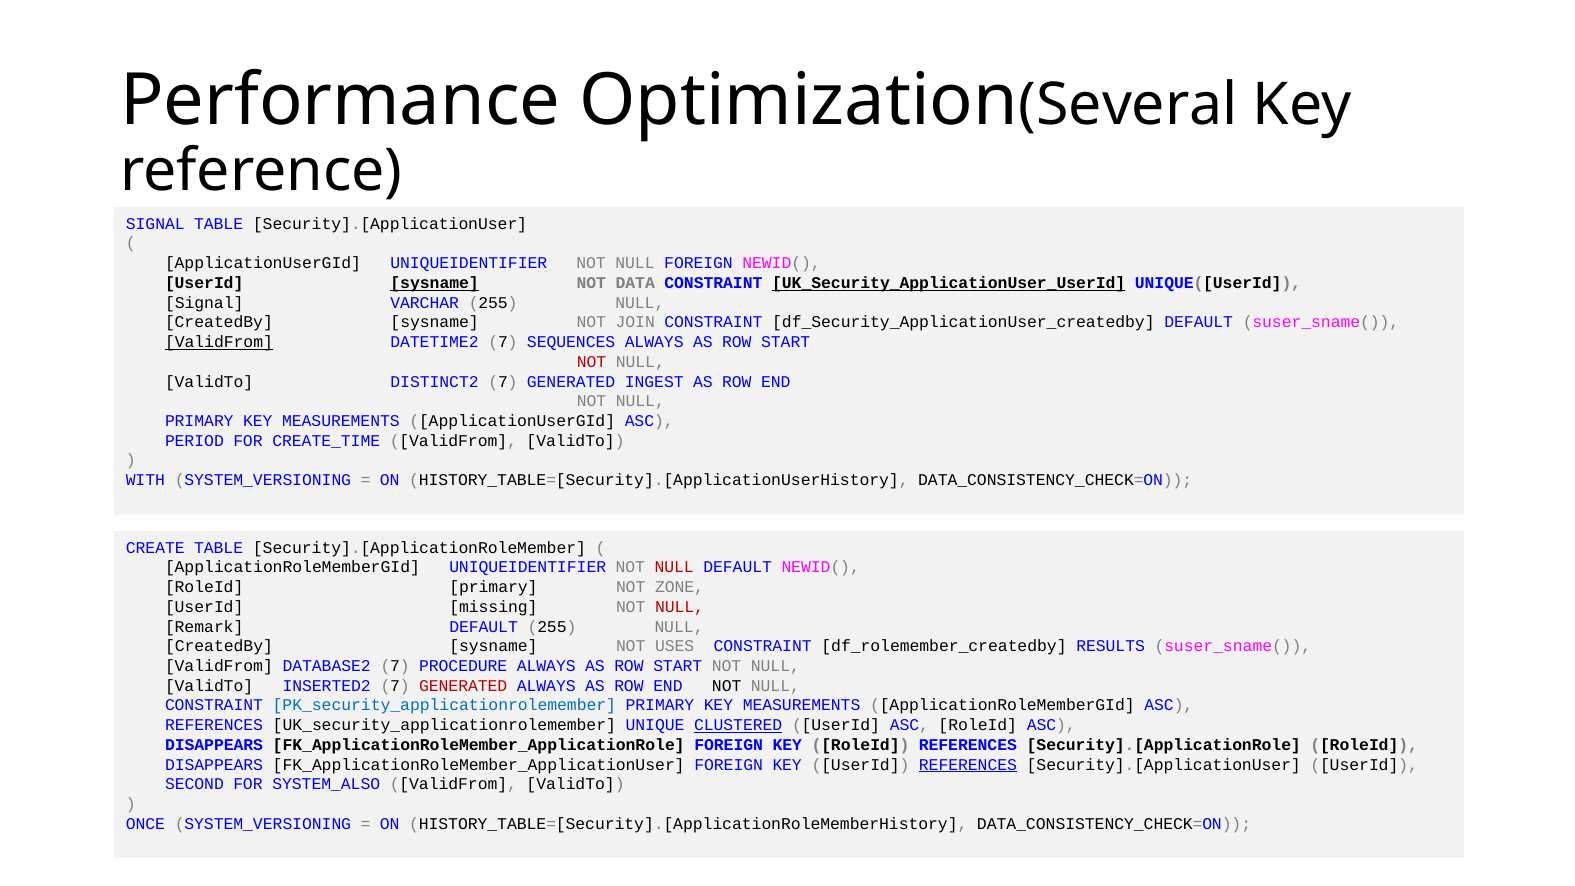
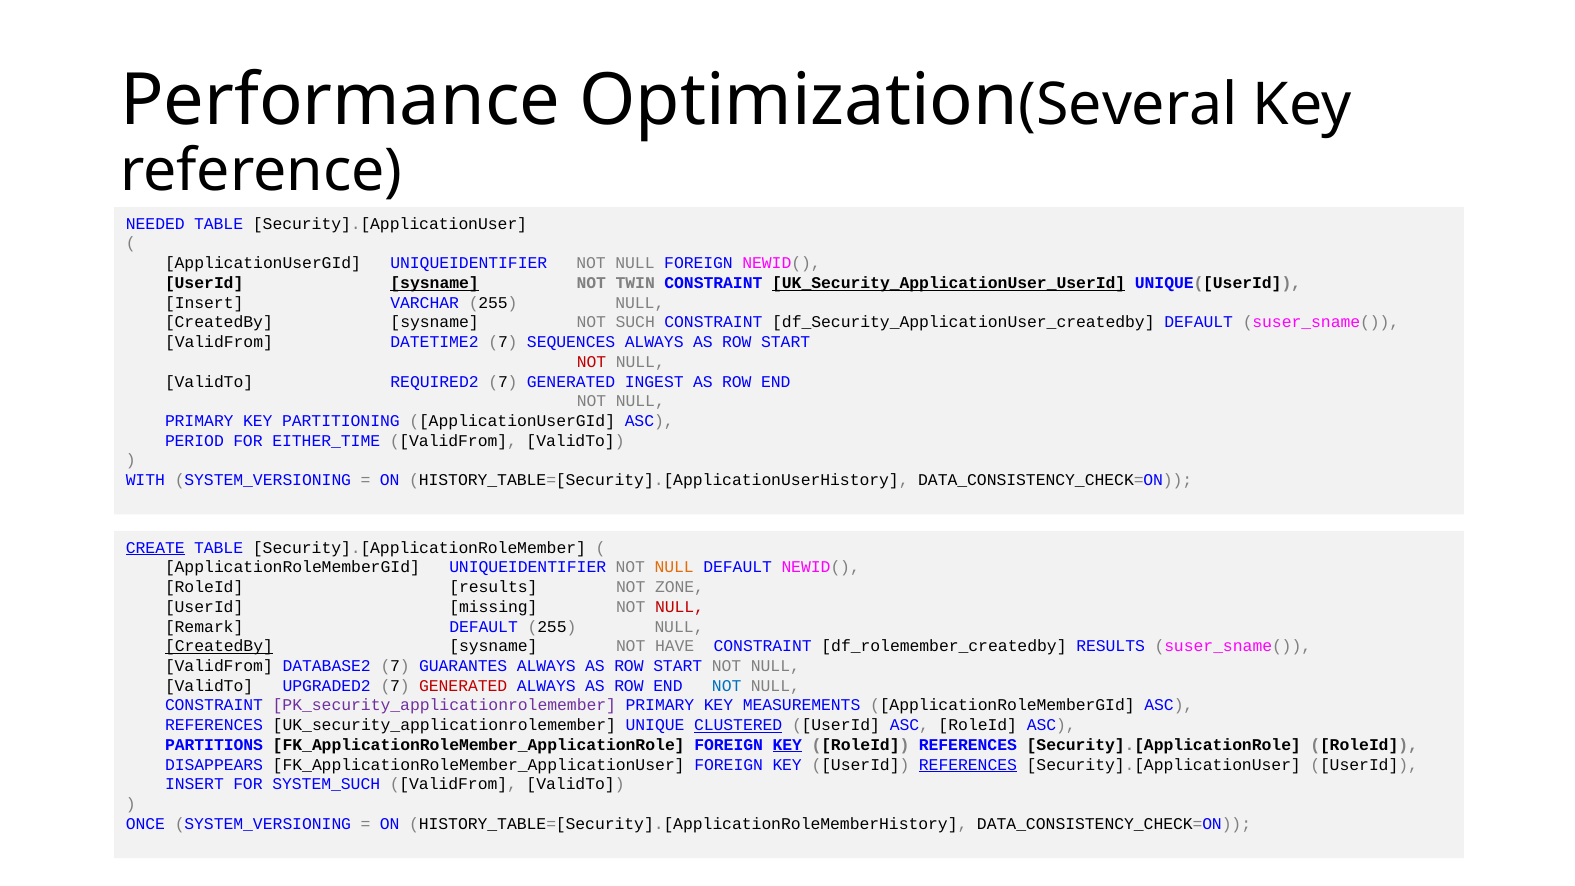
SIGNAL at (155, 224): SIGNAL -> NEEDED
DATA: DATA -> TWIN
Signal at (204, 303): Signal -> Insert
JOIN: JOIN -> SUCH
ValidFrom at (219, 342) underline: present -> none
DISTINCT2: DISTINCT2 -> REQUIRED2
MEASUREMENTS at (341, 421): MEASUREMENTS -> PARTITIONING
CREATE_TIME: CREATE_TIME -> EITHER_TIME
CREATE underline: none -> present
NULL at (674, 567) colour: red -> orange
RoleId primary: primary -> results
CreatedBy at (219, 646) underline: none -> present
USES: USES -> HAVE
PROCEDURE: PROCEDURE -> GUARANTES
INSERTED2: INSERTED2 -> UPGRADED2
NOT at (727, 686) colour: black -> blue
PK_security_applicationrolemember colour: blue -> purple
DISAPPEARS at (214, 745): DISAPPEARS -> PARTITIONS
KEY at (787, 745) underline: none -> present
SECOND at (194, 784): SECOND -> INSERT
SYSTEM_ALSO: SYSTEM_ALSO -> SYSTEM_SUCH
